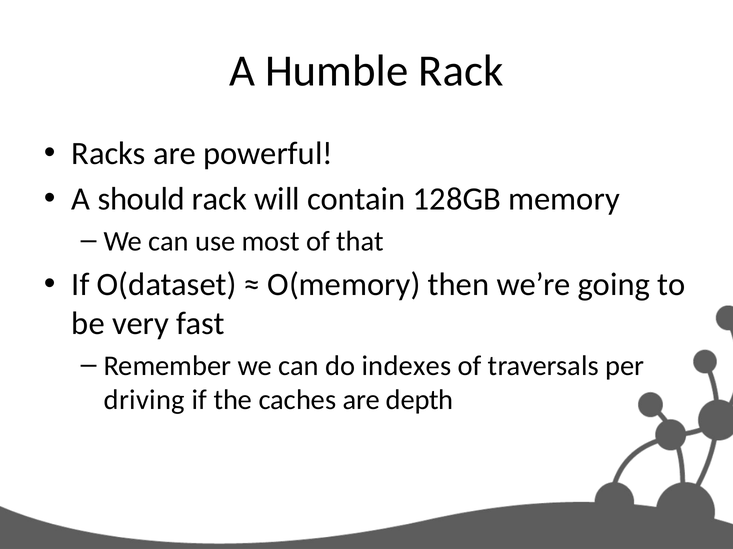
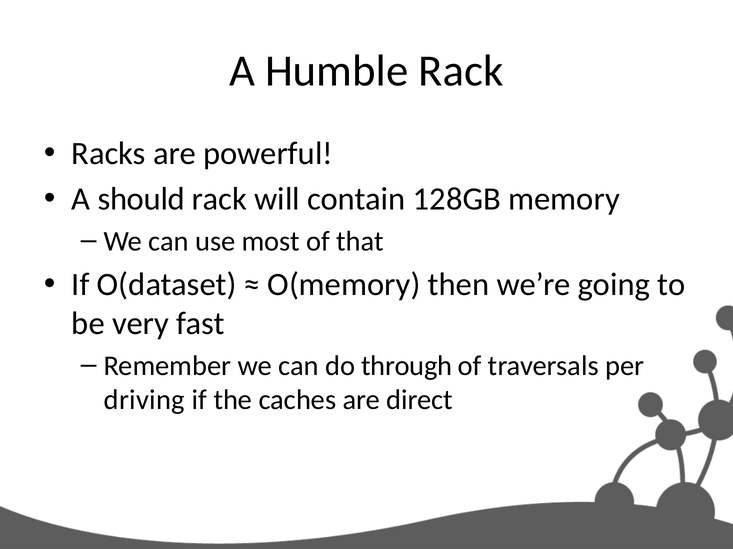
indexes: indexes -> through
depth: depth -> direct
